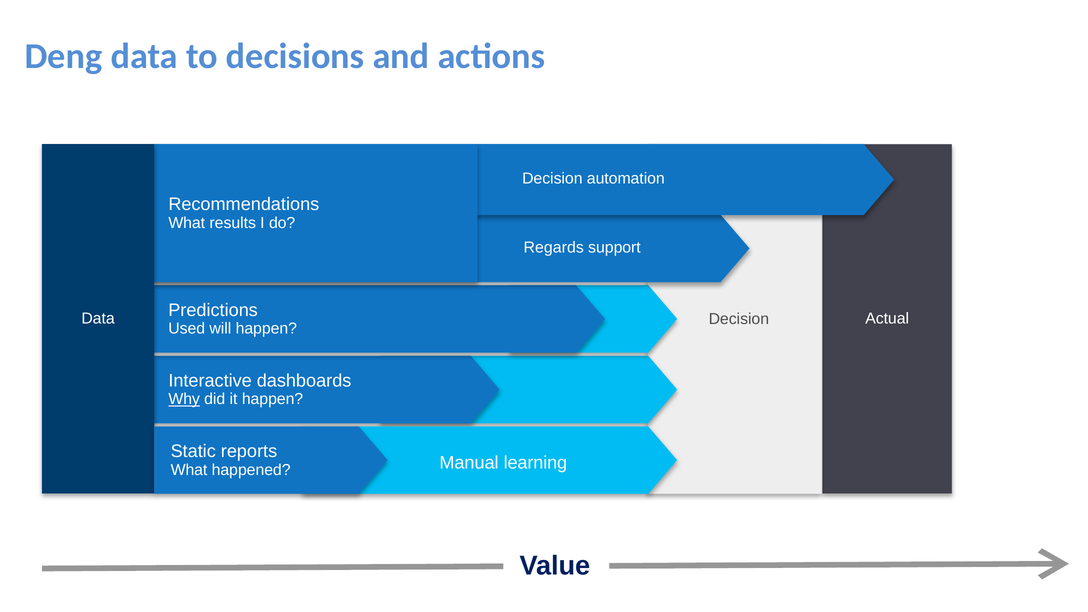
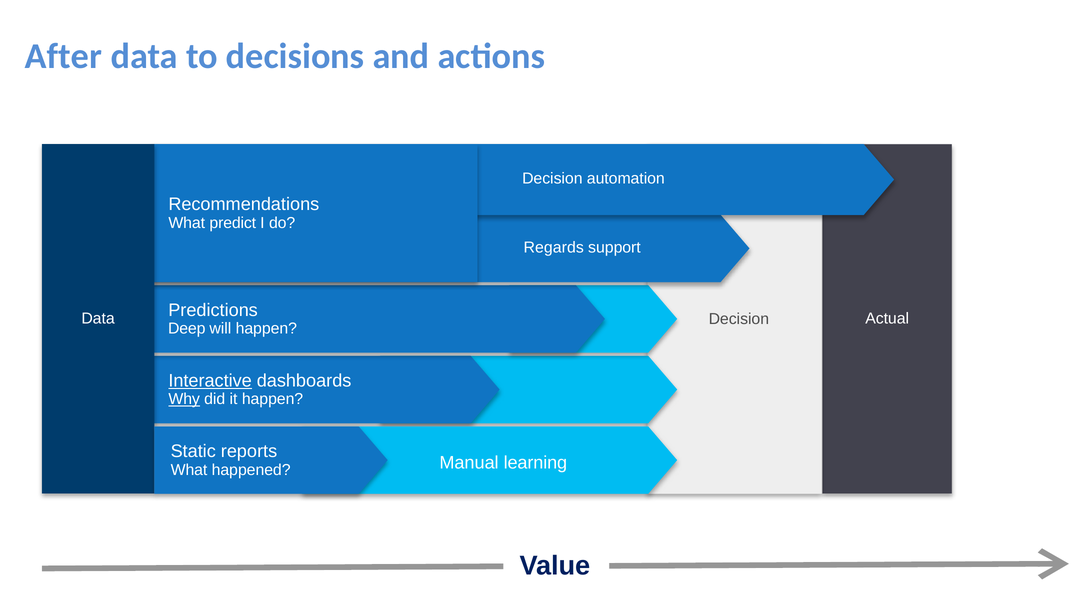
Deng: Deng -> After
results: results -> predict
Used: Used -> Deep
Interactive underline: none -> present
